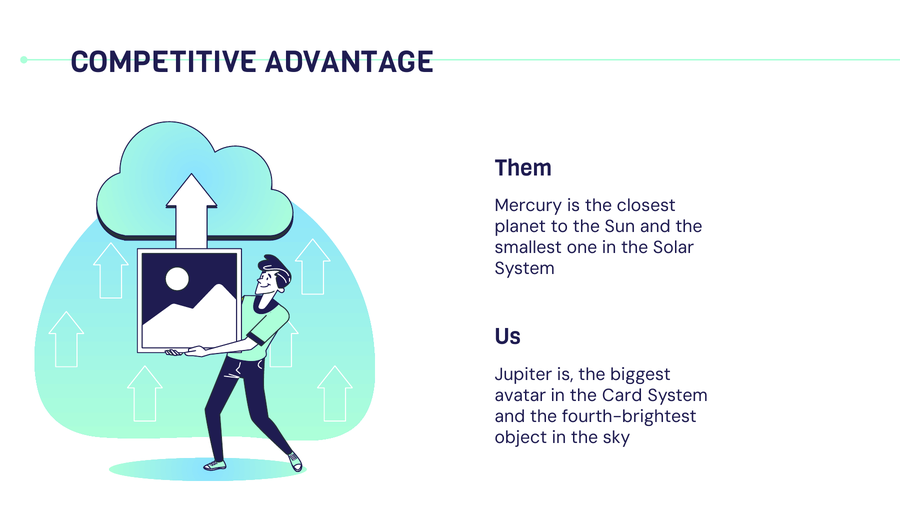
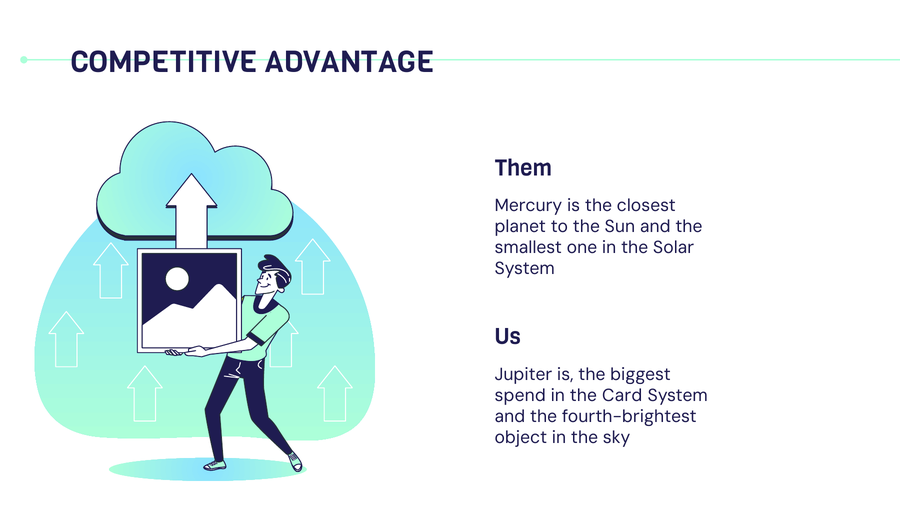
avatar: avatar -> spend
